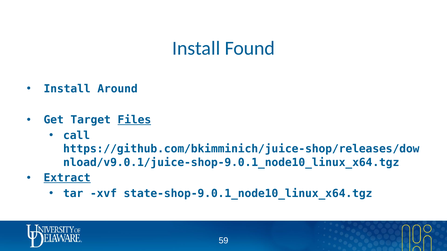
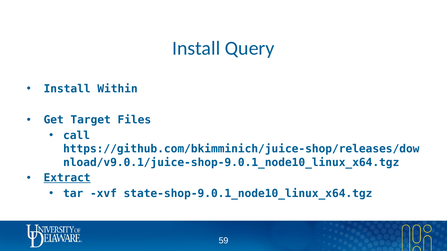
Found: Found -> Query
Around: Around -> Within
Files underline: present -> none
